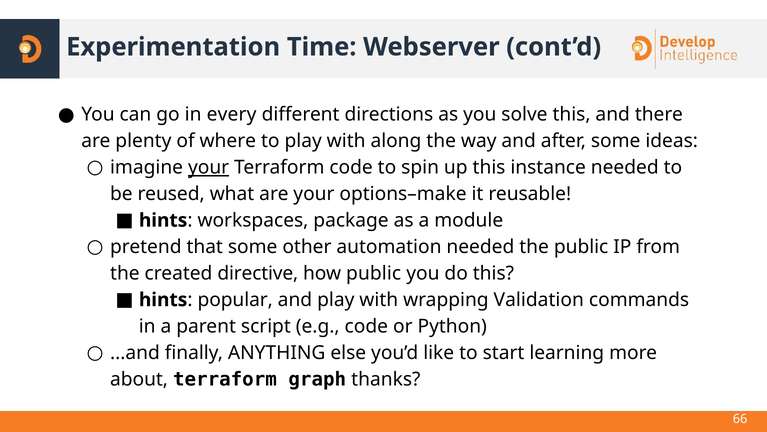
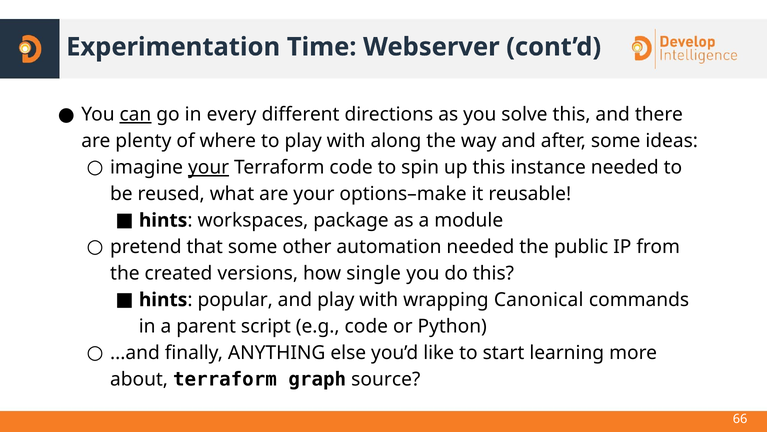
can underline: none -> present
directive: directive -> versions
how public: public -> single
Validation: Validation -> Canonical
thanks: thanks -> source
